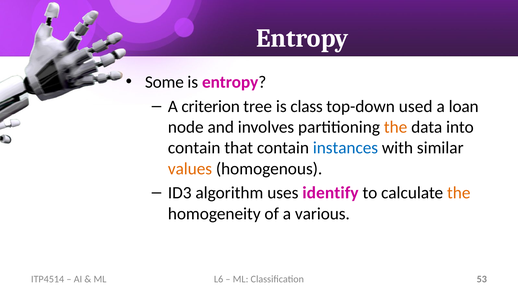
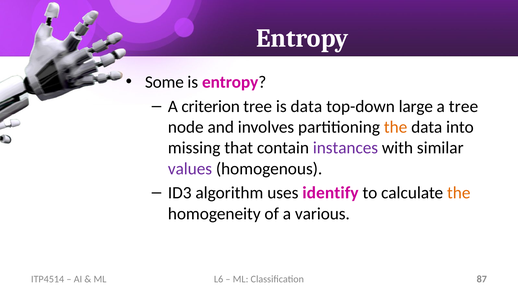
is class: class -> data
used: used -> large
a loan: loan -> tree
contain at (194, 148): contain -> missing
instances colour: blue -> purple
values colour: orange -> purple
53: 53 -> 87
